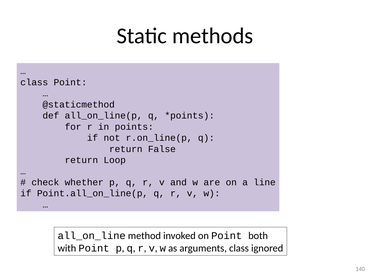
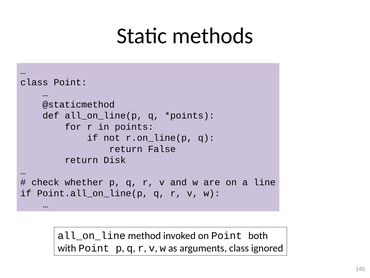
Loop: Loop -> Disk
